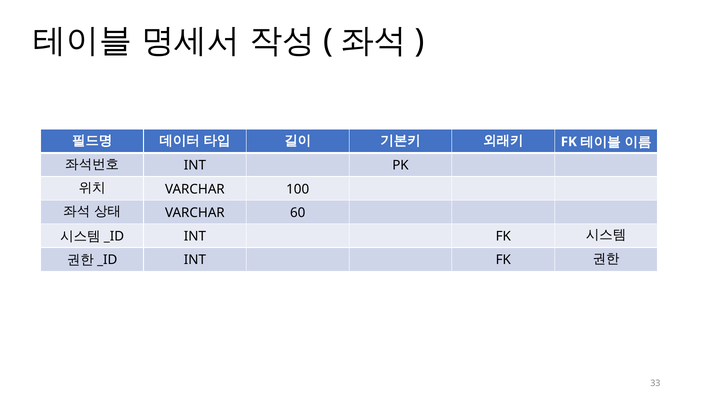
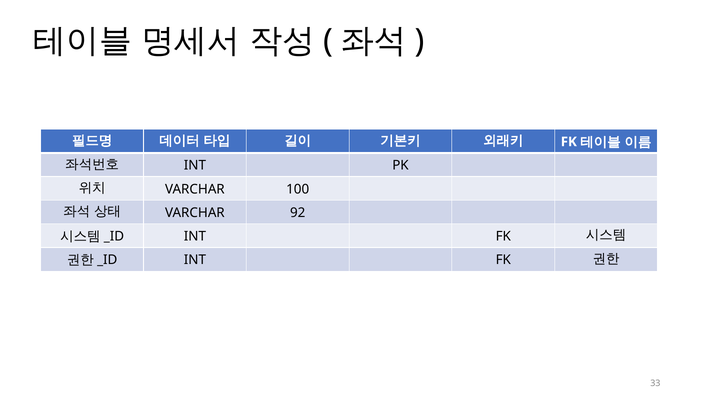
60: 60 -> 92
